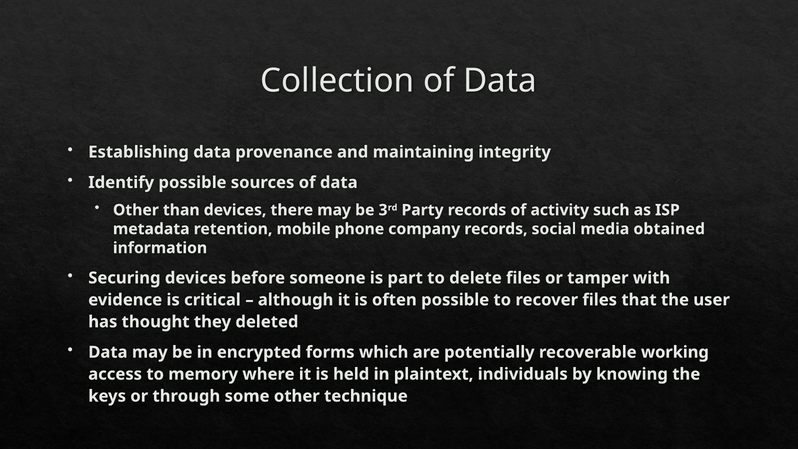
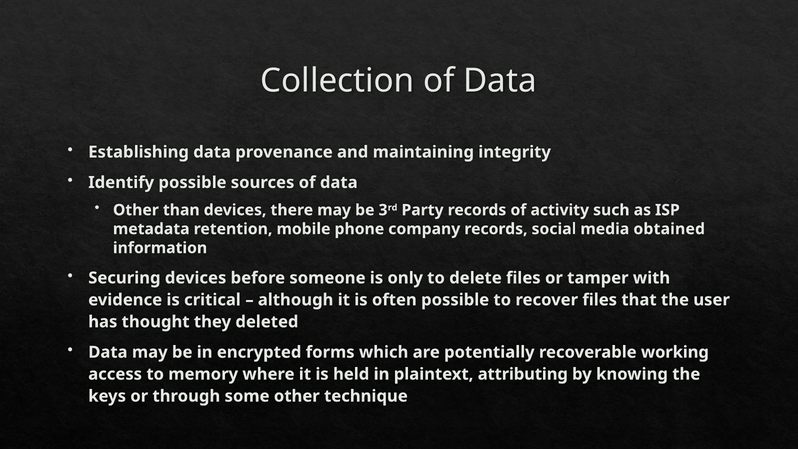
part: part -> only
individuals: individuals -> attributing
